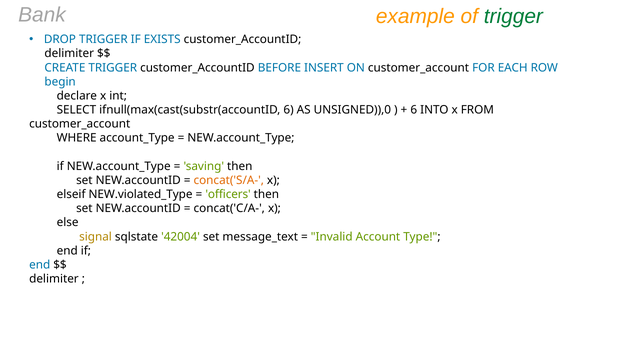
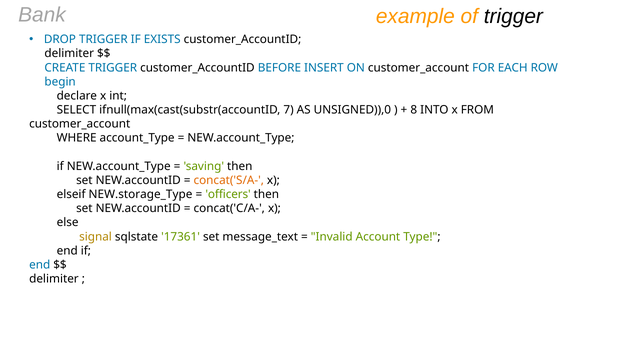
trigger at (513, 16) colour: green -> black
ifnull(max(cast(substr(accountID 6: 6 -> 7
6 at (414, 110): 6 -> 8
NEW.violated_Type: NEW.violated_Type -> NEW.storage_Type
42004: 42004 -> 17361
